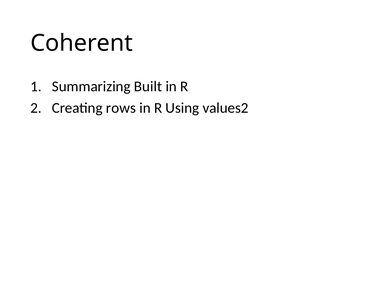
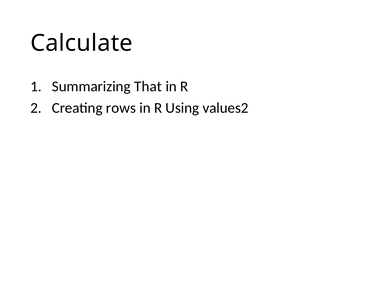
Coherent: Coherent -> Calculate
Built: Built -> That
